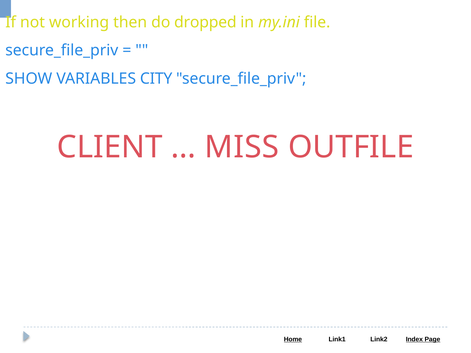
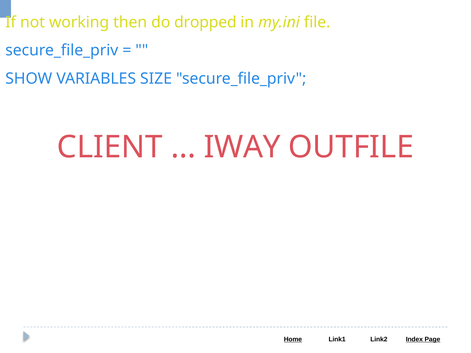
CITY: CITY -> SIZE
MISS: MISS -> IWAY
